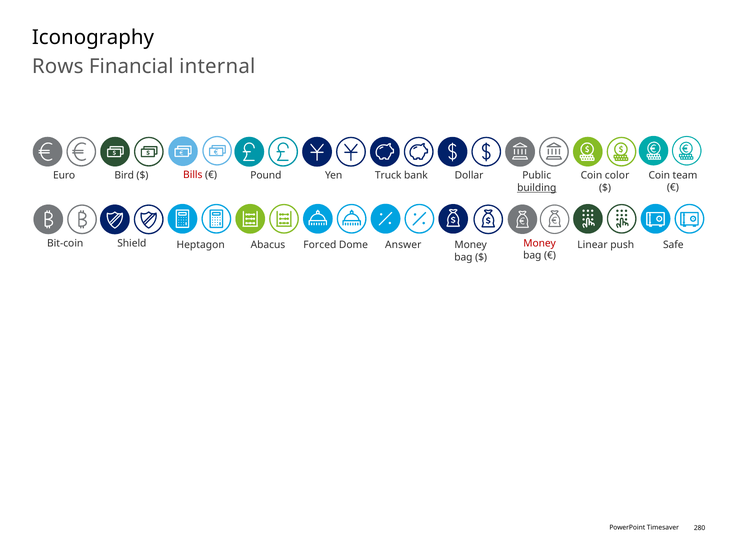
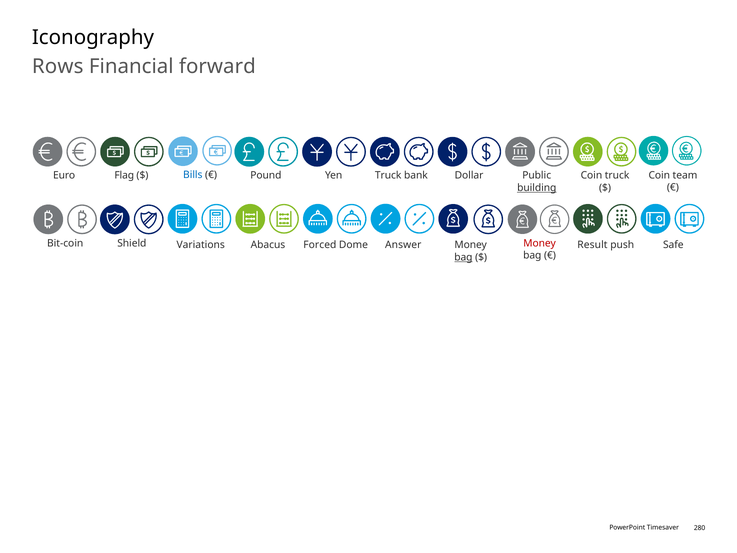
internal: internal -> forward
Bills colour: red -> blue
Bird: Bird -> Flag
Coin color: color -> truck
Heptagon: Heptagon -> Variations
Linear: Linear -> Result
bag at (463, 257) underline: none -> present
